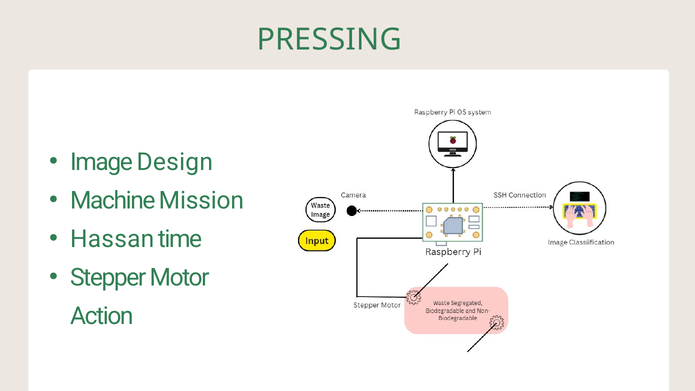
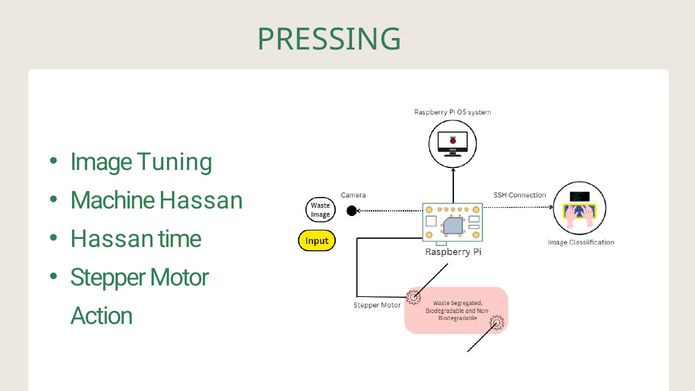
Design: Design -> Tuning
Machine Mission: Mission -> Hassan
